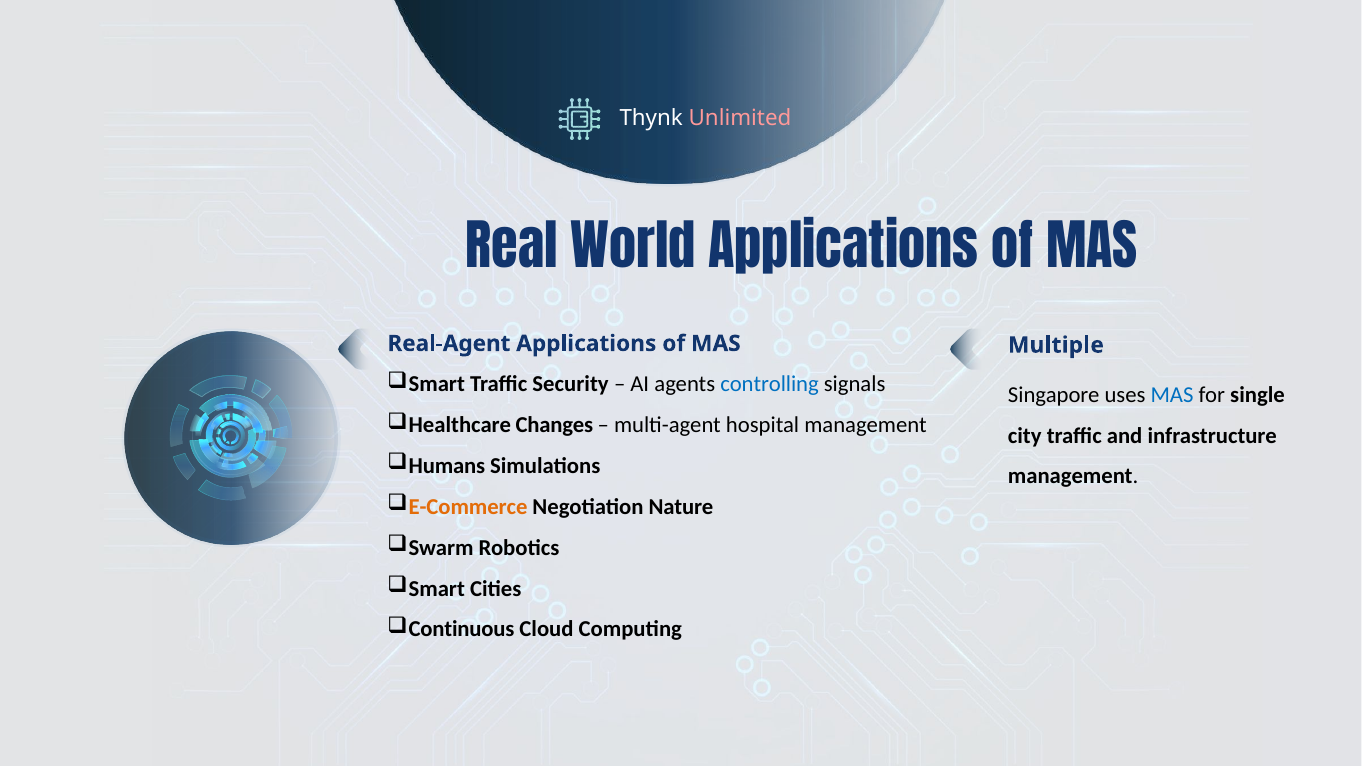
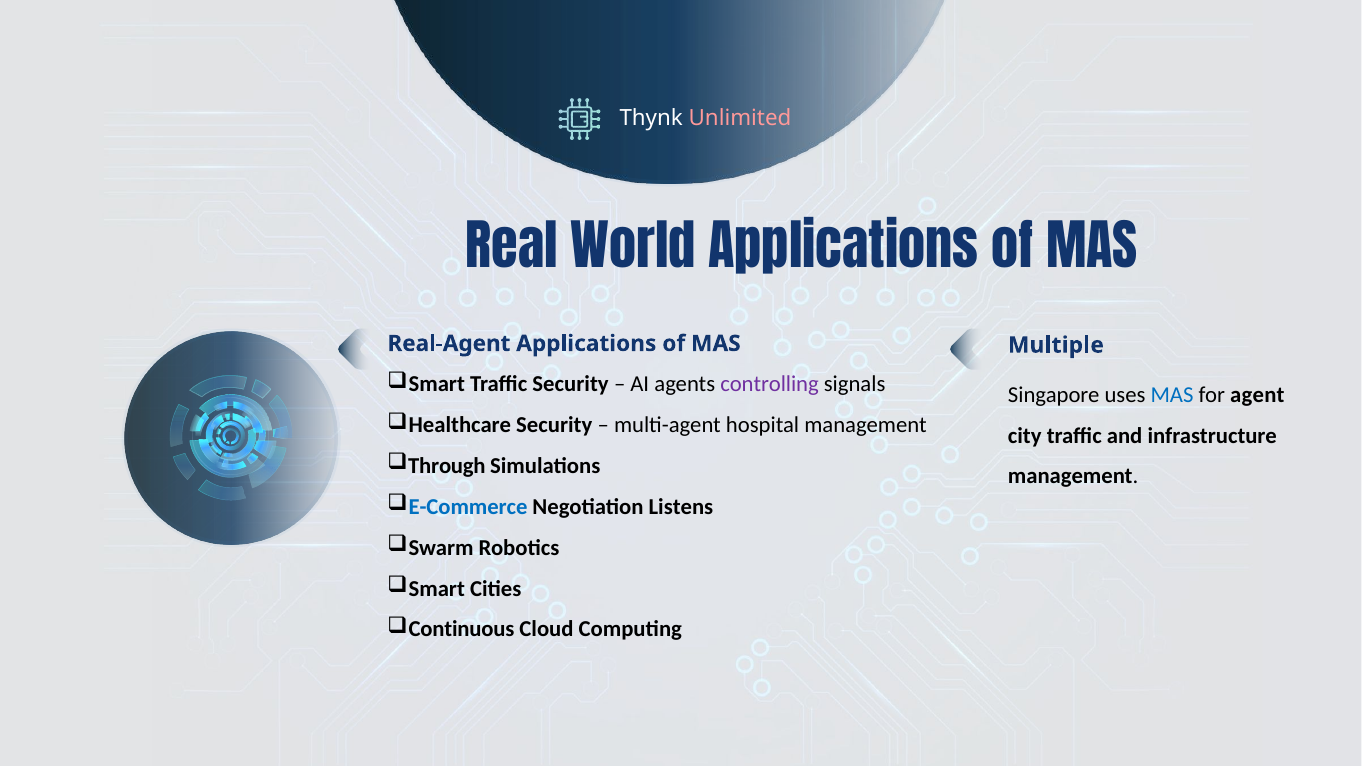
controlling colour: blue -> purple
single: single -> agent
Healthcare Changes: Changes -> Security
Humans: Humans -> Through
E-Commerce colour: orange -> blue
Nature: Nature -> Listens
